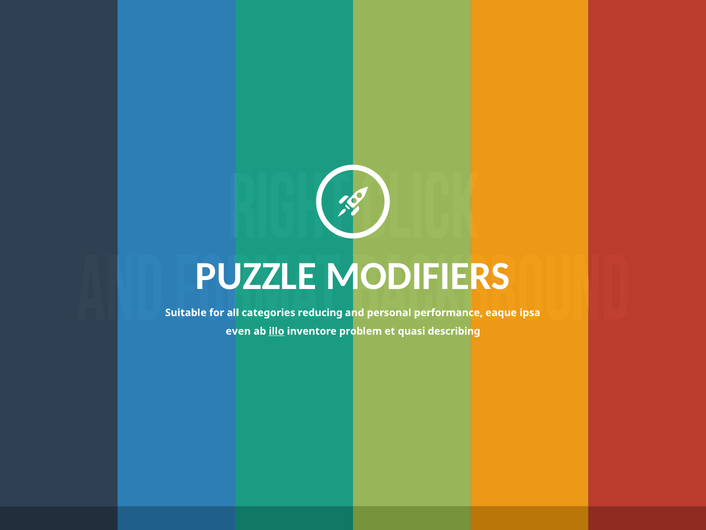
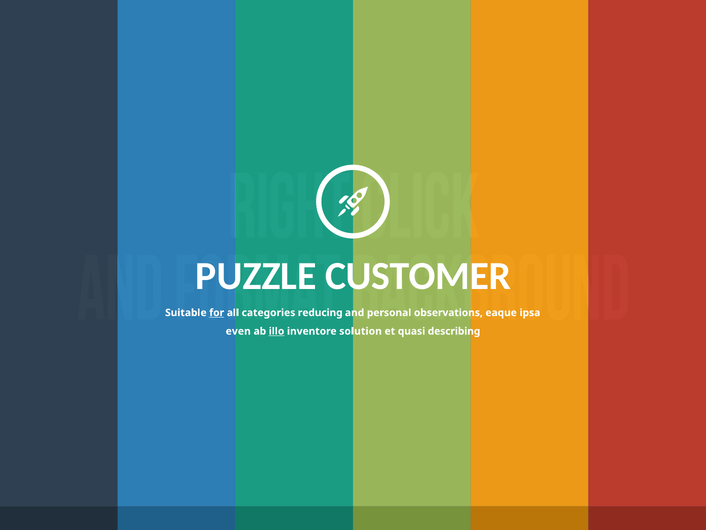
MODIFIERS: MODIFIERS -> CUSTOMER
for underline: none -> present
performance: performance -> observations
problem: problem -> solution
